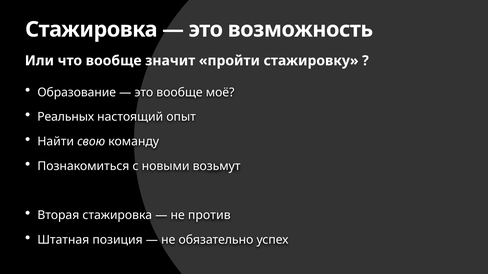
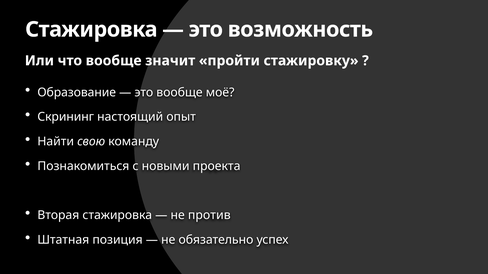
Реальных: Реальных -> Скрининг
возьмут: возьмут -> проекта
